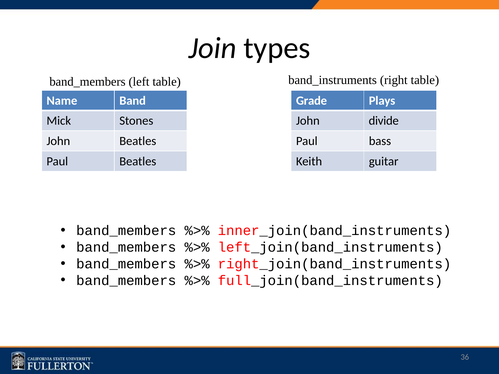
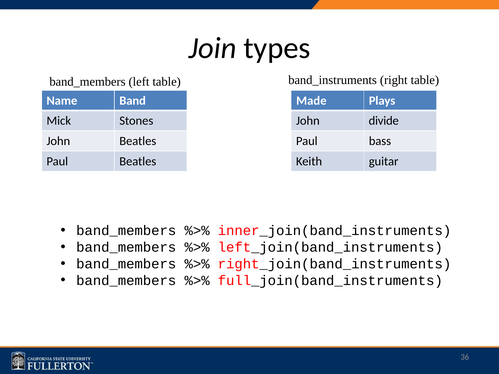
Grade: Grade -> Made
